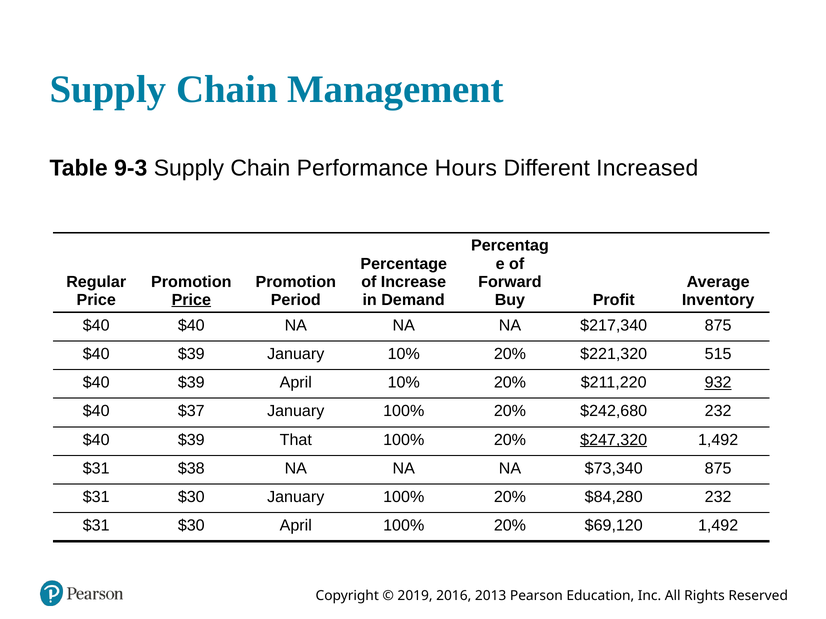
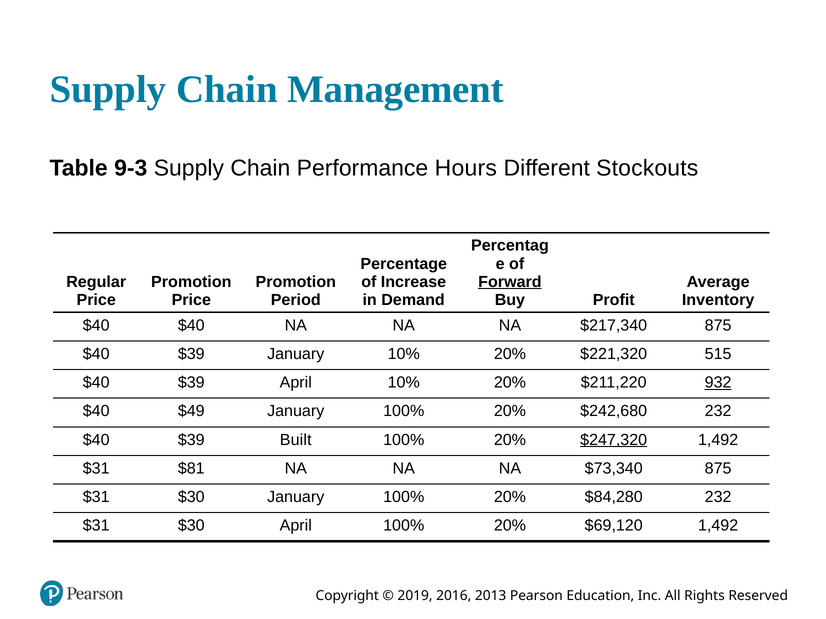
Increased: Increased -> Stockouts
Forward underline: none -> present
Price at (191, 300) underline: present -> none
$37: $37 -> $49
That: That -> Built
$38: $38 -> $81
